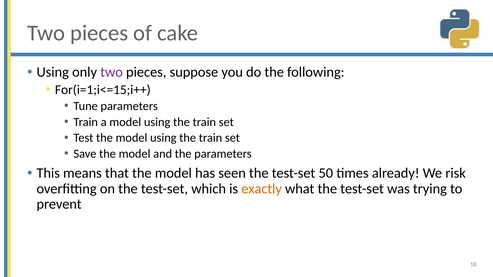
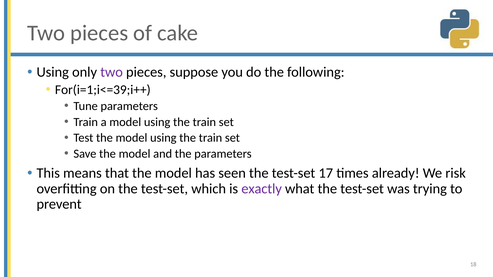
For(i=1;i<=15;i++: For(i=1;i<=15;i++ -> For(i=1;i<=39;i++
50: 50 -> 17
exactly colour: orange -> purple
